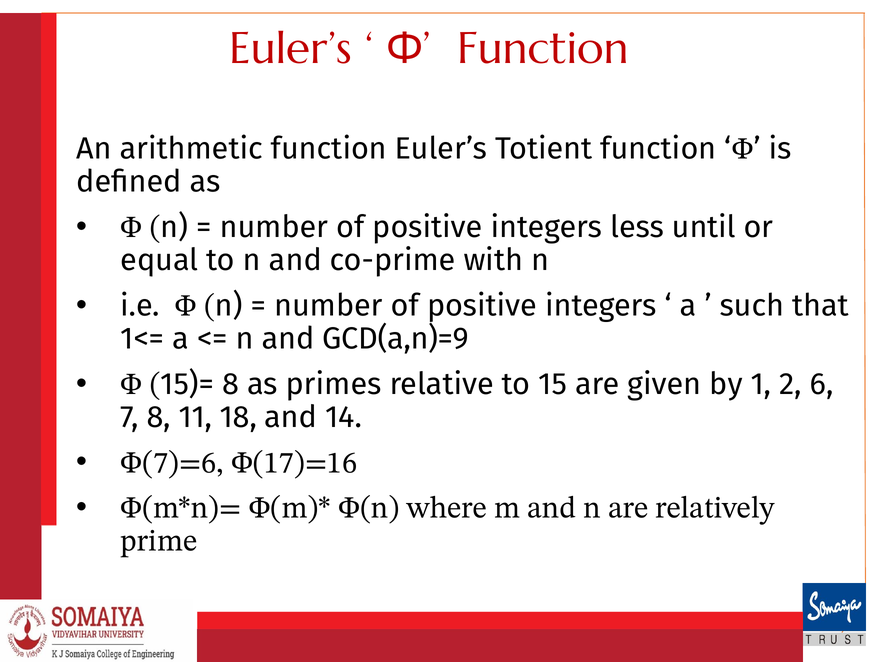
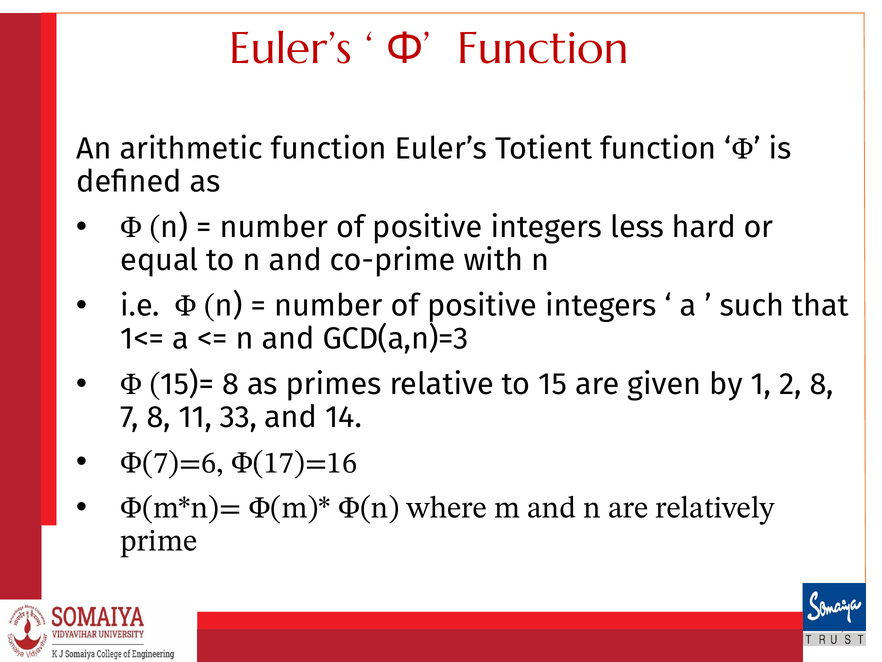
until: until -> hard
GCD(a,n)=9: GCD(a,n)=9 -> GCD(a,n)=3
2 6: 6 -> 8
18: 18 -> 33
